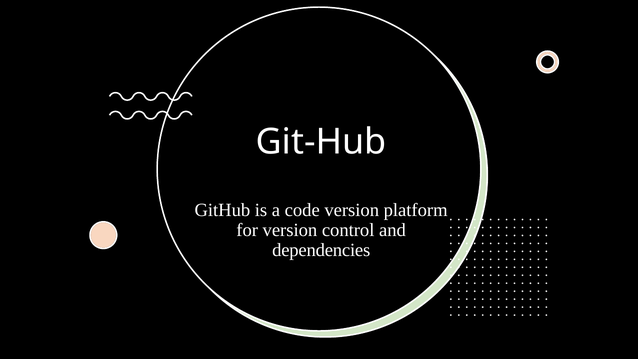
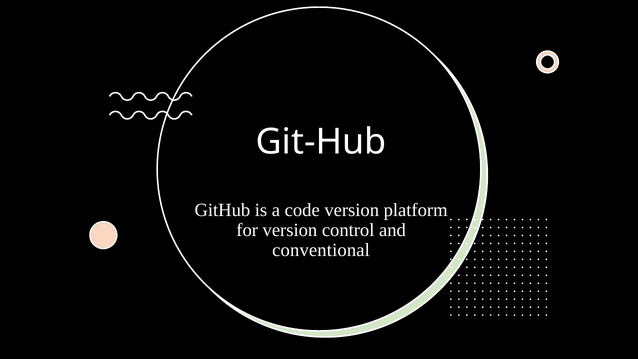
dependencies: dependencies -> conventional
